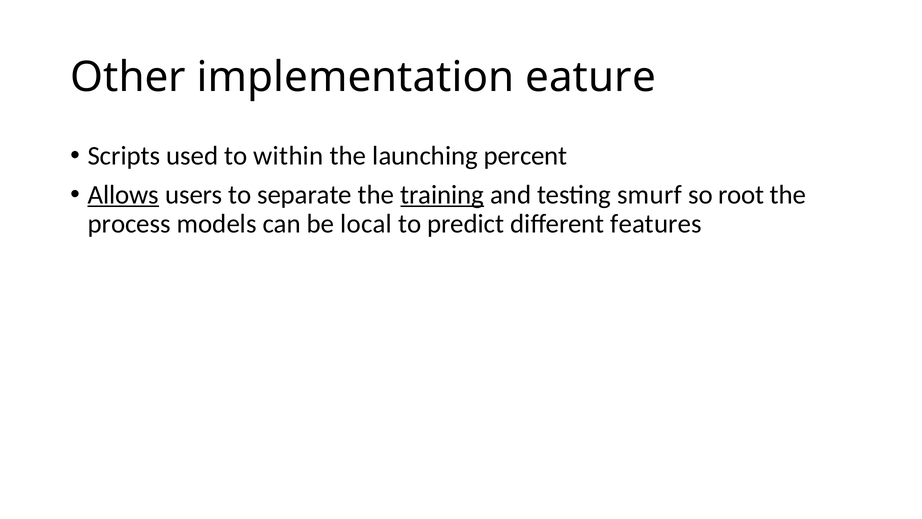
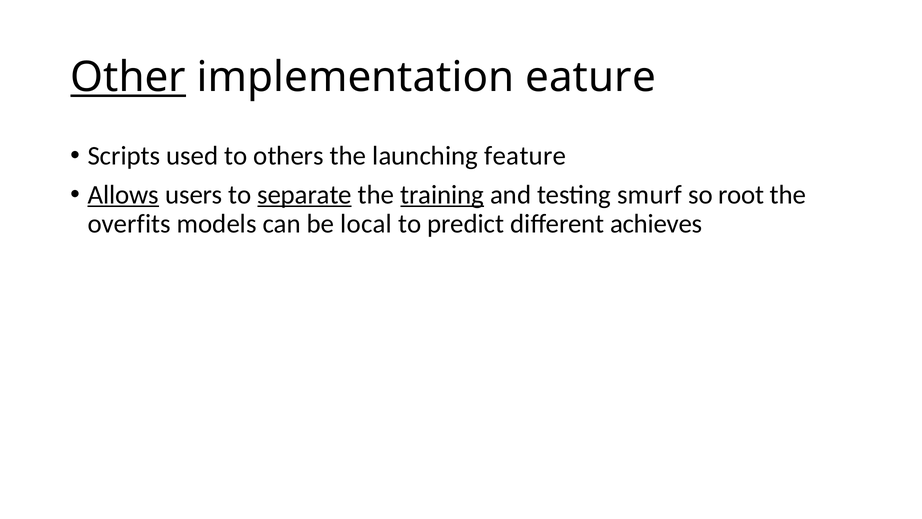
Other underline: none -> present
within: within -> others
percent: percent -> feature
separate underline: none -> present
process: process -> overfits
features: features -> achieves
